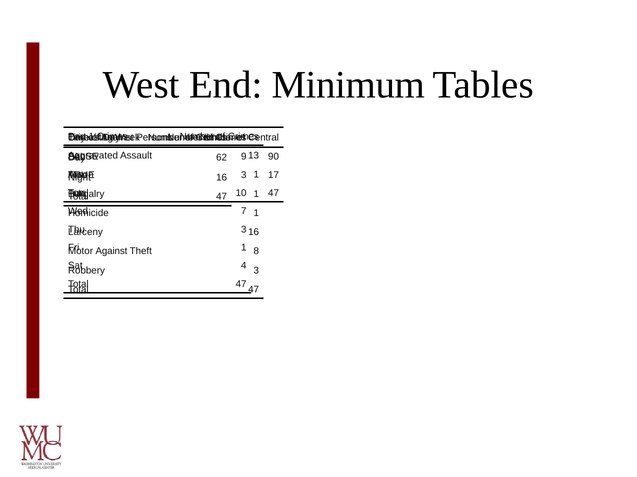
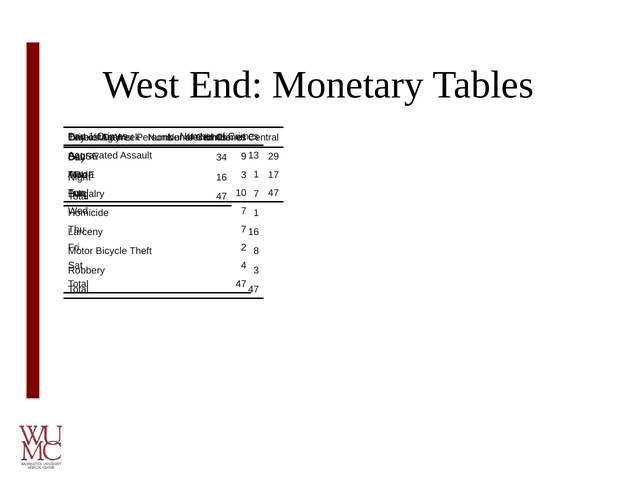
Minimum: Minimum -> Monetary
90: 90 -> 29
62: 62 -> 34
1 at (256, 194): 1 -> 7
3 at (244, 230): 3 -> 7
1 at (244, 248): 1 -> 2
Against at (111, 252): Against -> Bicycle
